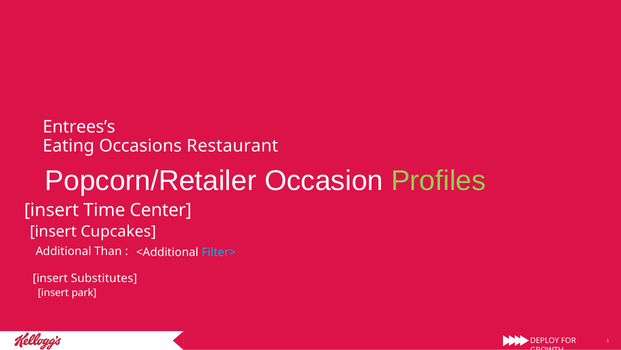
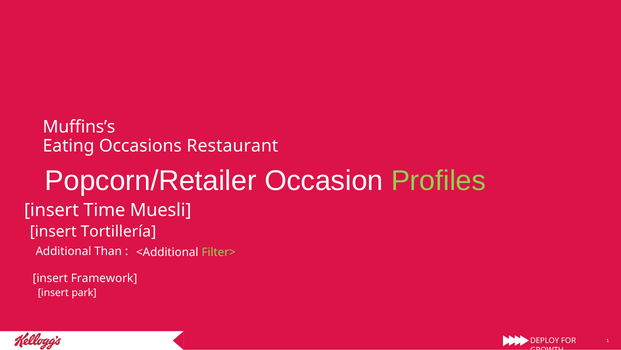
Entrees’s: Entrees’s -> Muffins’s
Center: Center -> Muesli
Cupcakes: Cupcakes -> Tortillería
Filter> colour: light blue -> light green
Substitutes: Substitutes -> Framework
